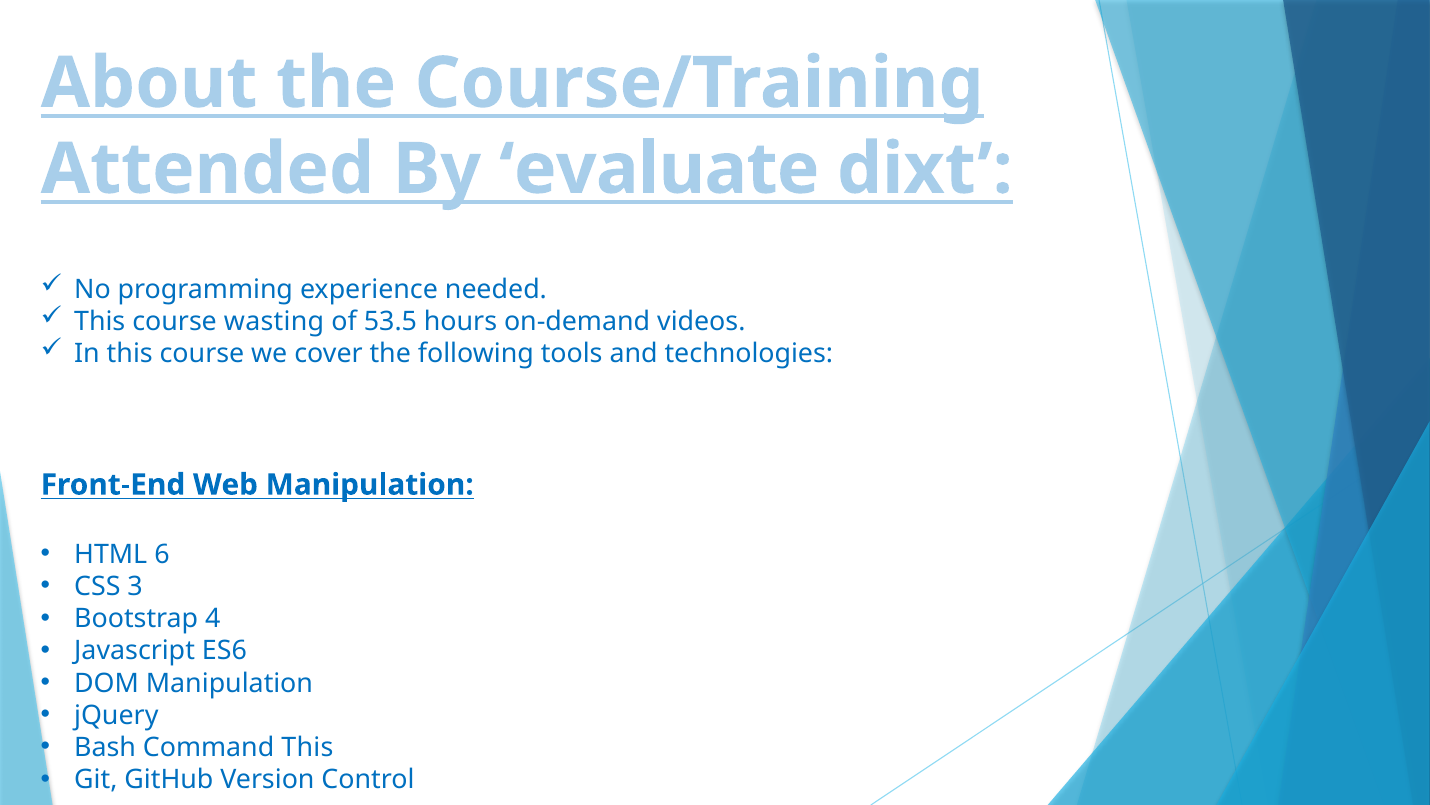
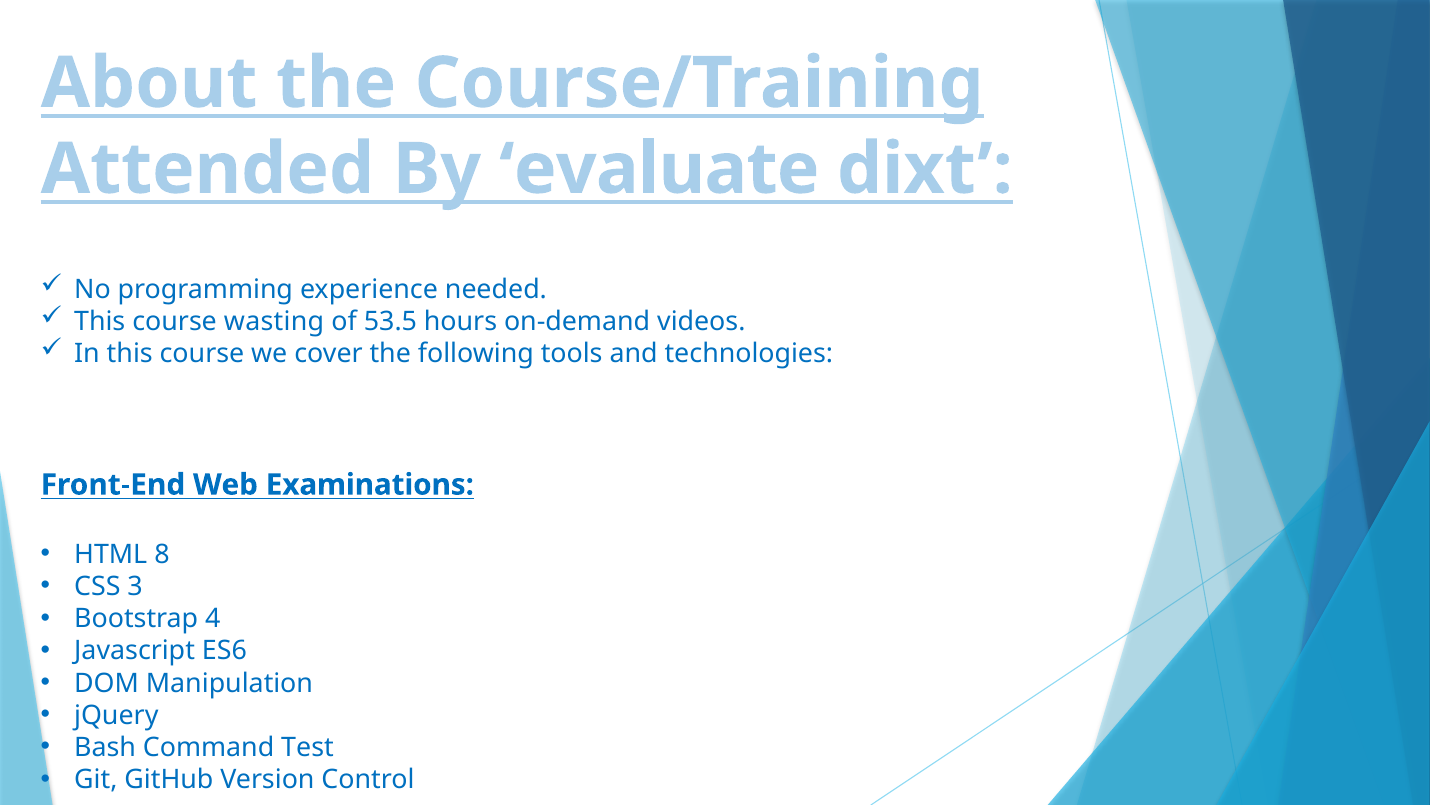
Web Manipulation: Manipulation -> Examinations
6: 6 -> 8
Command This: This -> Test
